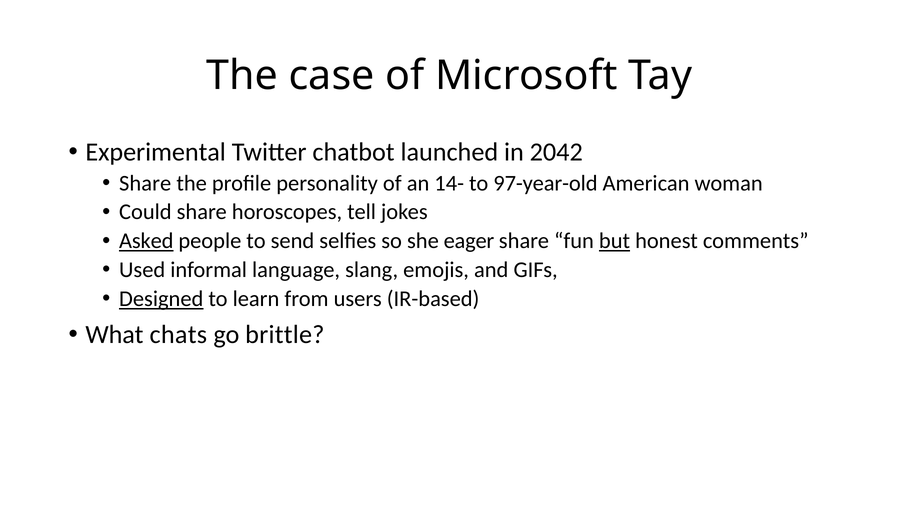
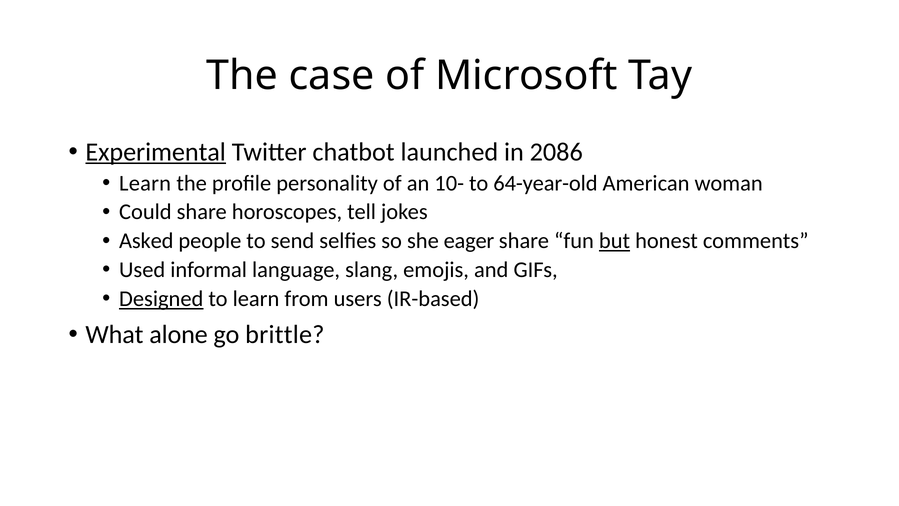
Experimental underline: none -> present
2042: 2042 -> 2086
Share at (145, 183): Share -> Learn
14-: 14- -> 10-
97-year-old: 97-year-old -> 64-year-old
Asked underline: present -> none
chats: chats -> alone
